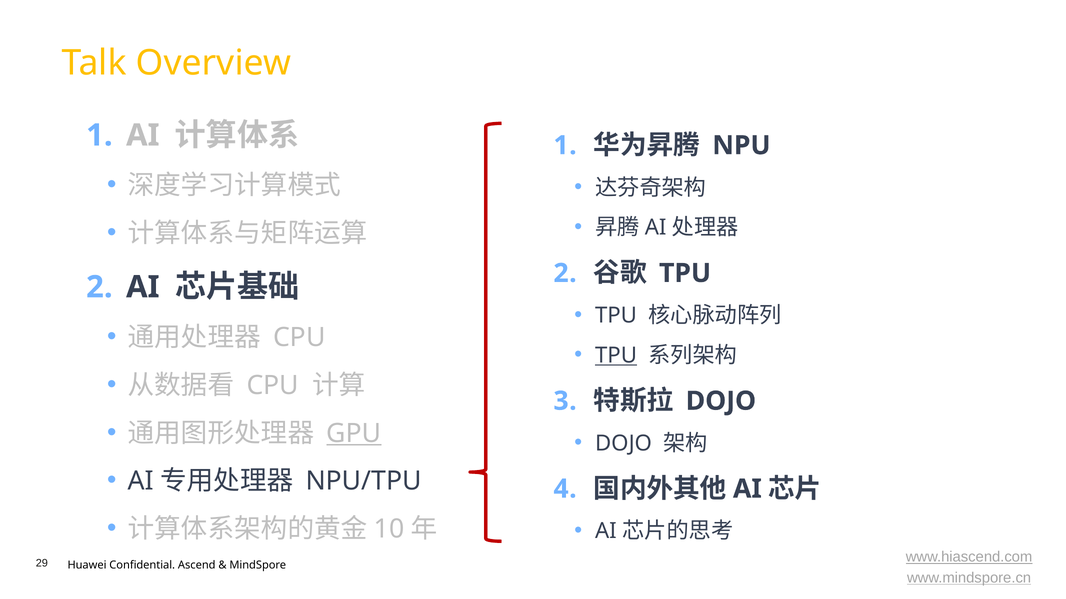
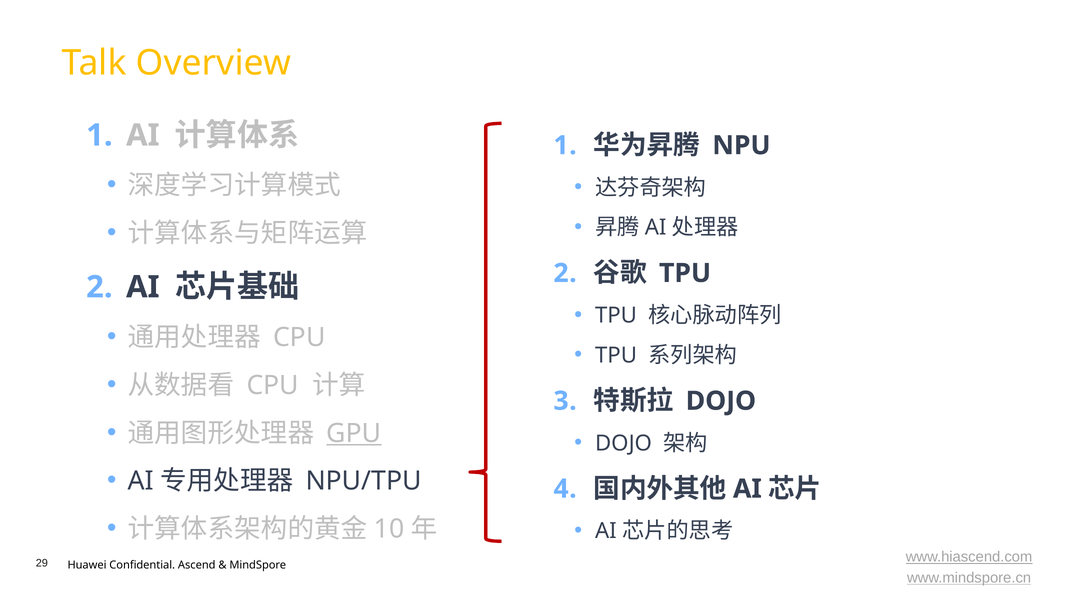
TPU at (616, 356) underline: present -> none
